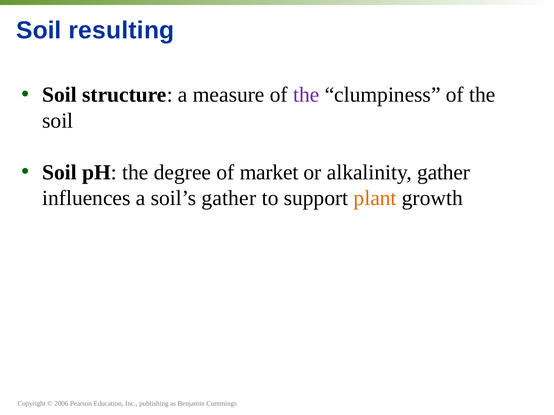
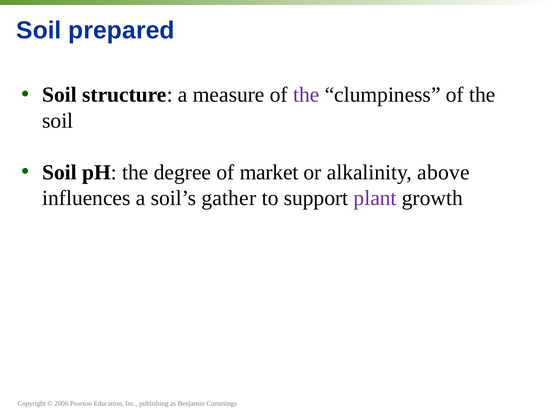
resulting: resulting -> prepared
alkalinity gather: gather -> above
plant colour: orange -> purple
